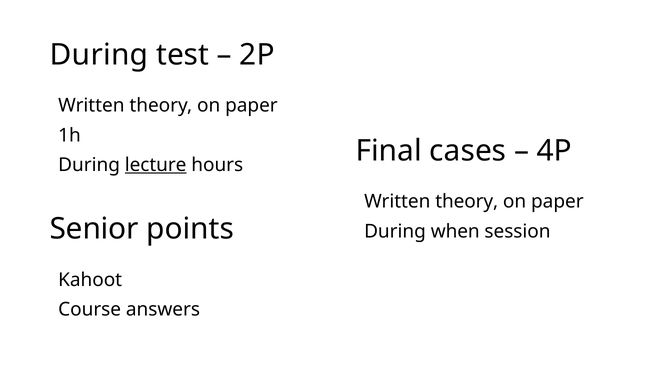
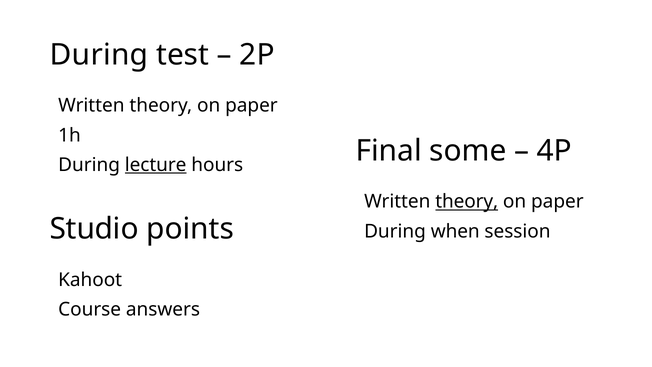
cases: cases -> some
theory at (467, 202) underline: none -> present
Senior: Senior -> Studio
